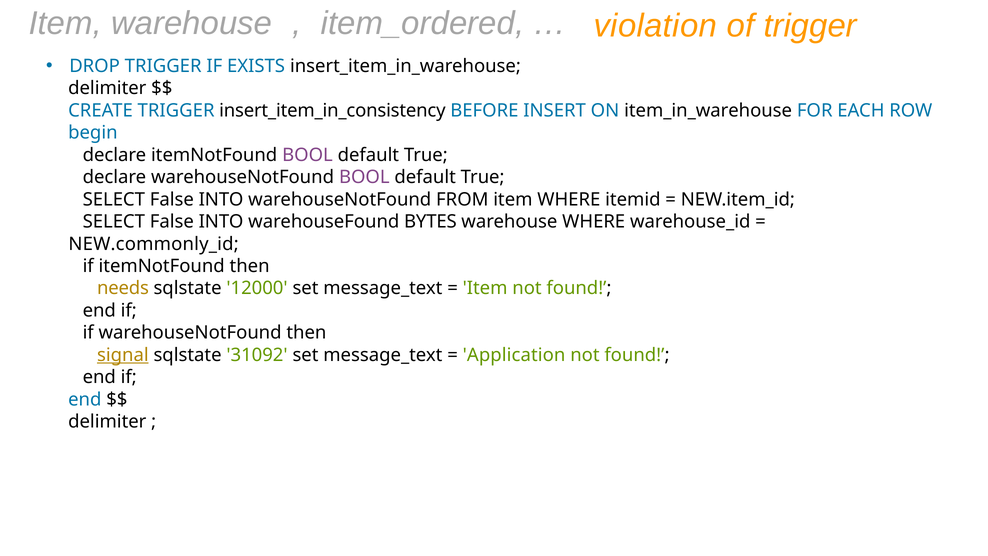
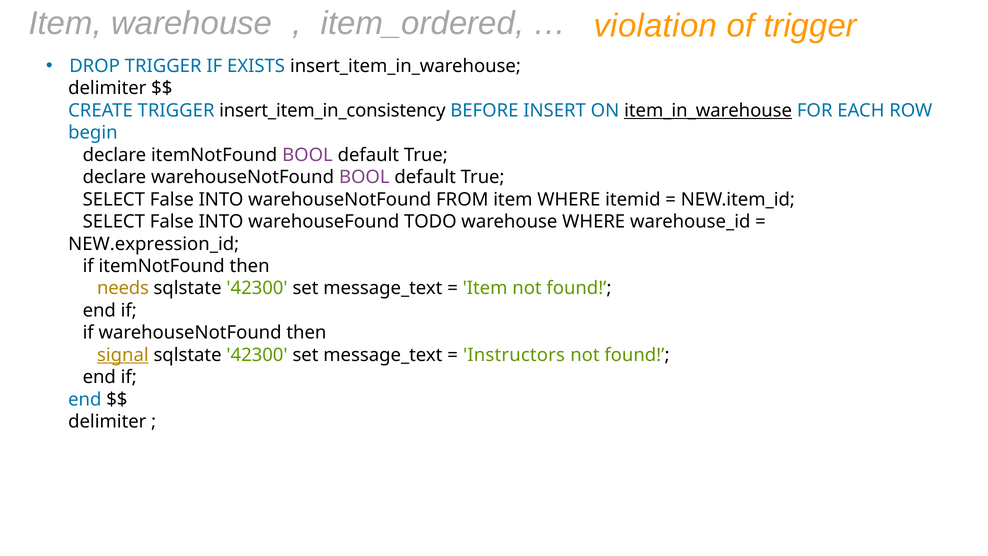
item_in_warehouse underline: none -> present
BYTES: BYTES -> TODO
NEW.commonly_id: NEW.commonly_id -> NEW.expression_id
12000 at (257, 288): 12000 -> 42300
31092 at (257, 355): 31092 -> 42300
Application: Application -> Instructors
